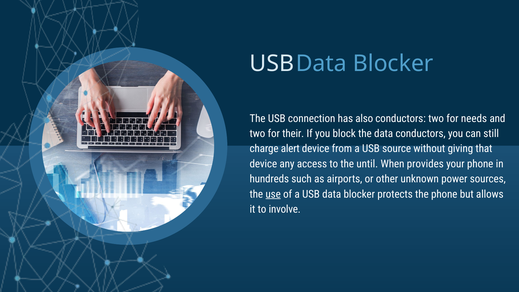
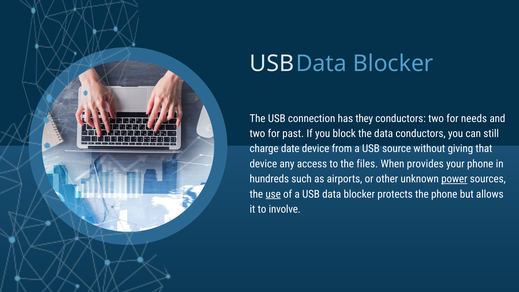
also: also -> they
their: their -> past
alert: alert -> date
until: until -> files
power underline: none -> present
